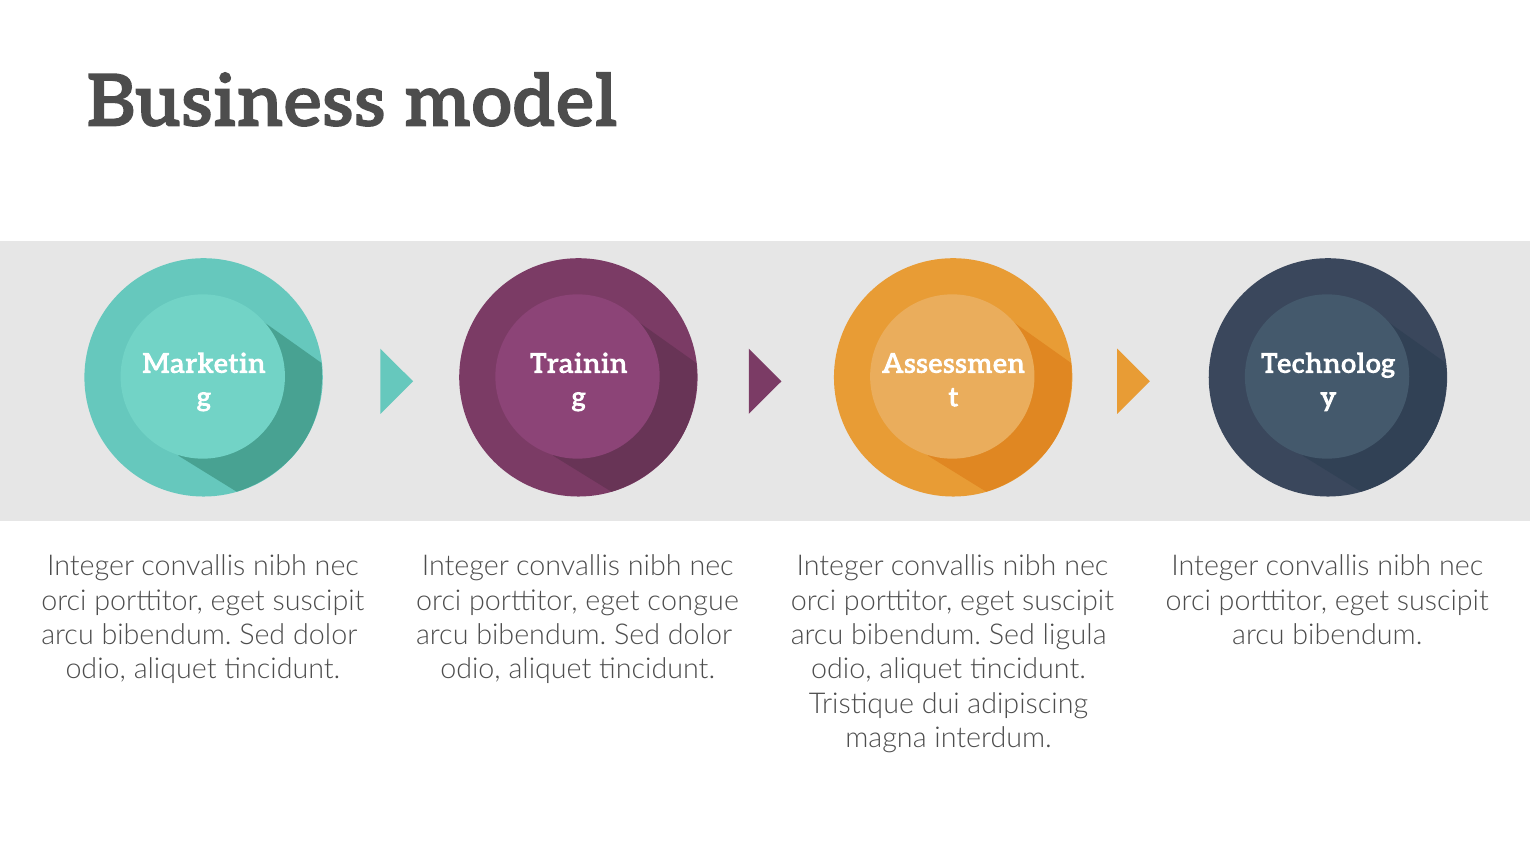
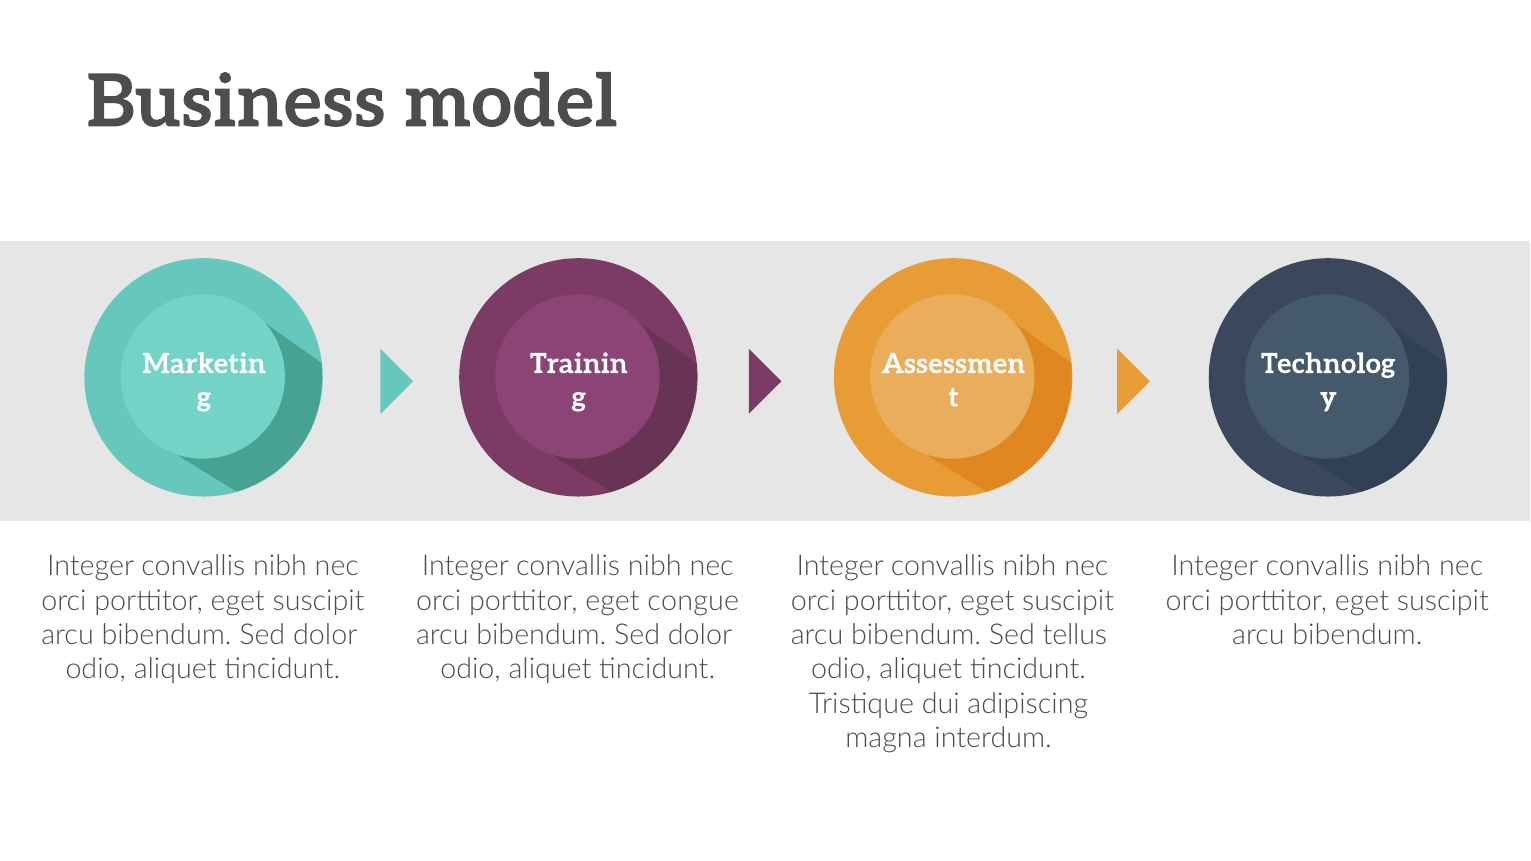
ligula: ligula -> tellus
